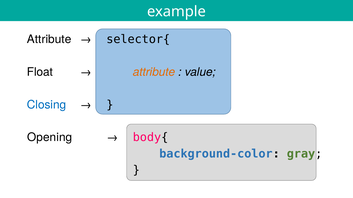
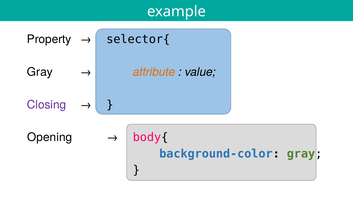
Attribute at (49, 39): Attribute -> Property
Float at (40, 72): Float -> Gray
Closing colour: blue -> purple
